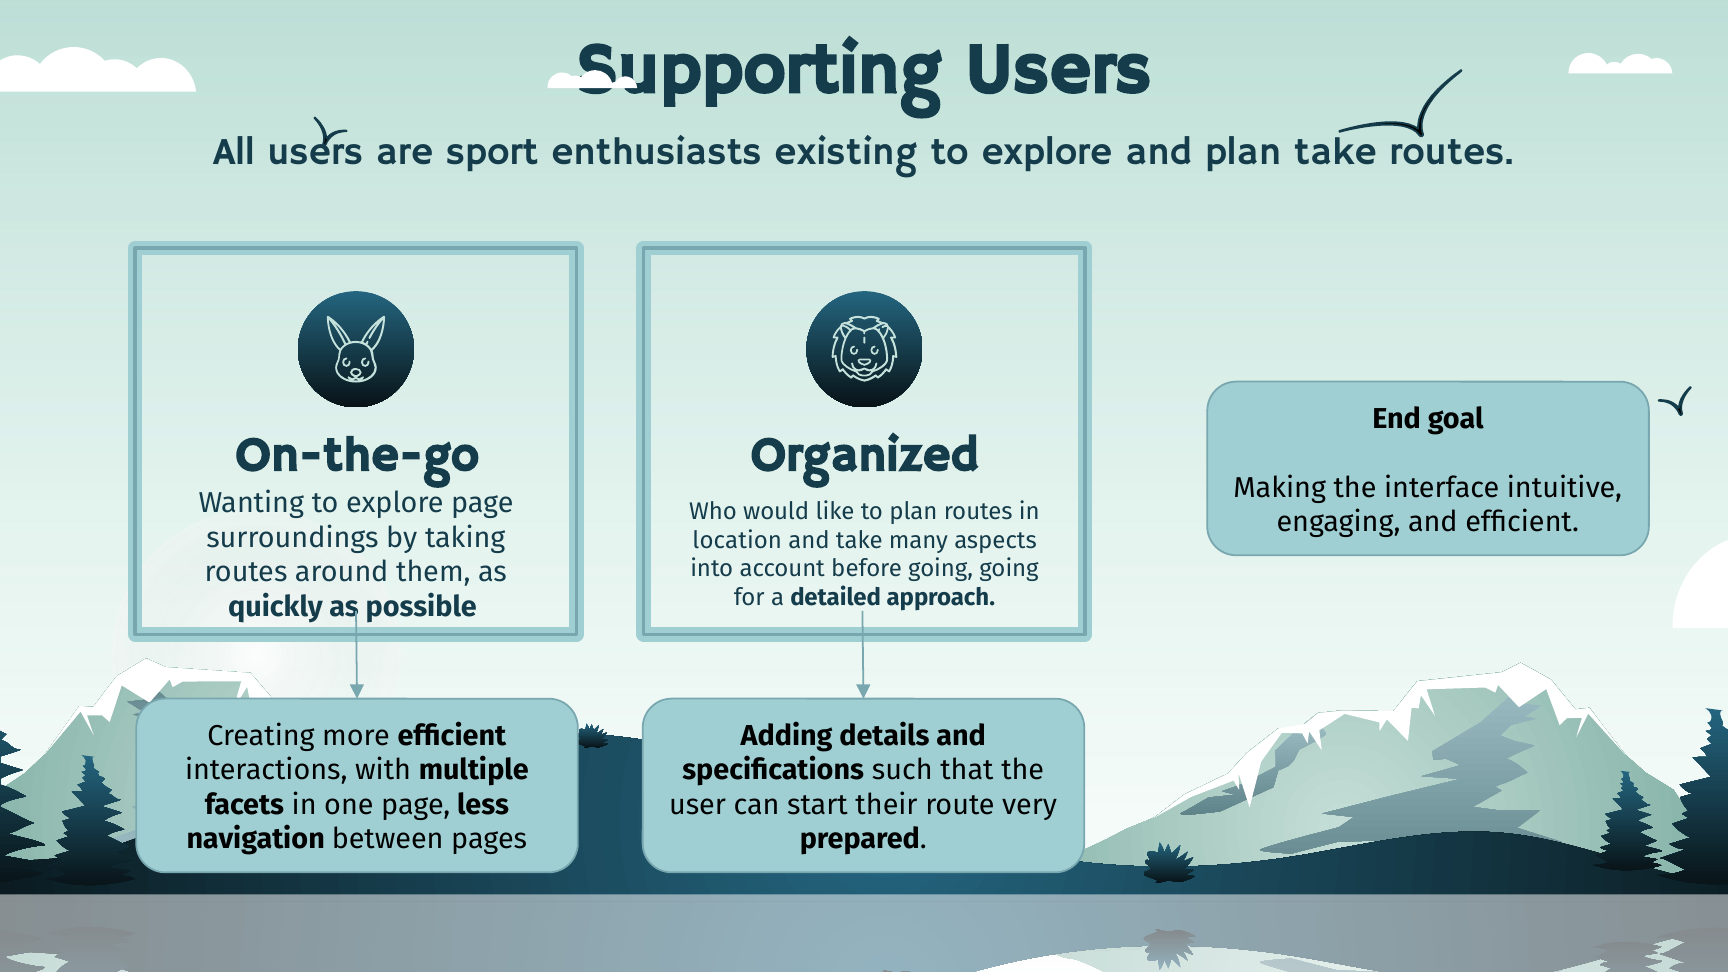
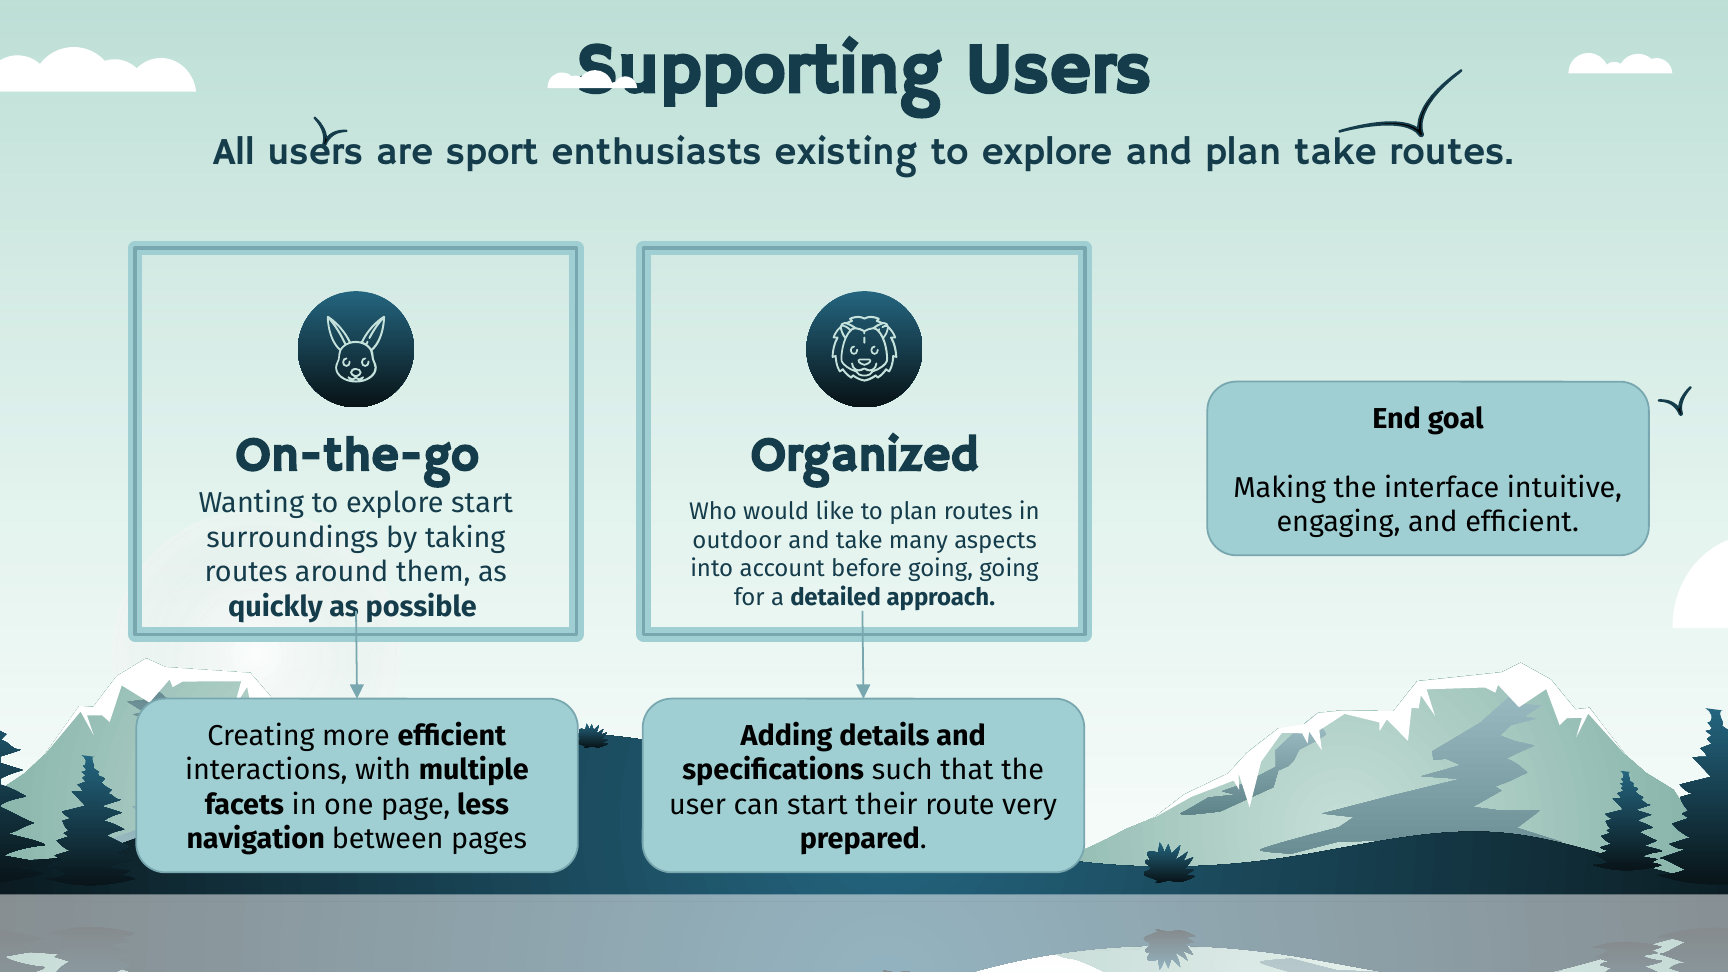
explore page: page -> start
location: location -> outdoor
